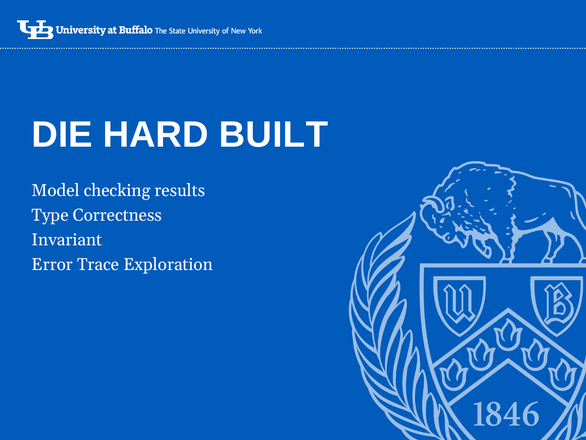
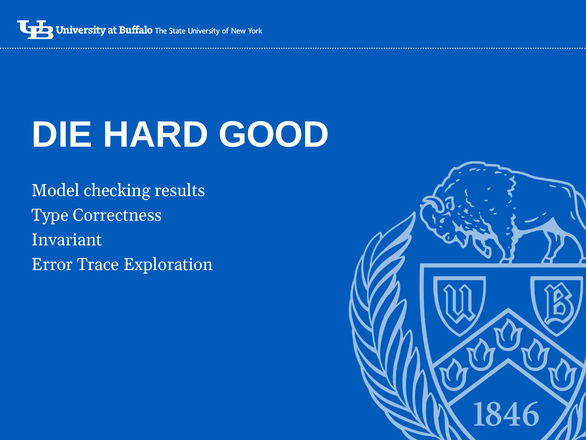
BUILT: BUILT -> GOOD
